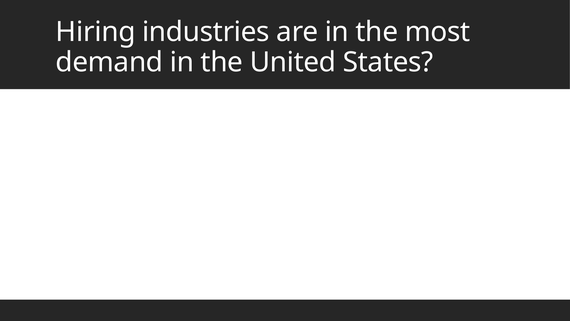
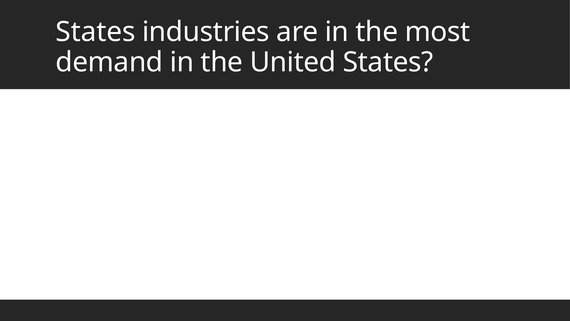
Hiring at (96, 32): Hiring -> States
